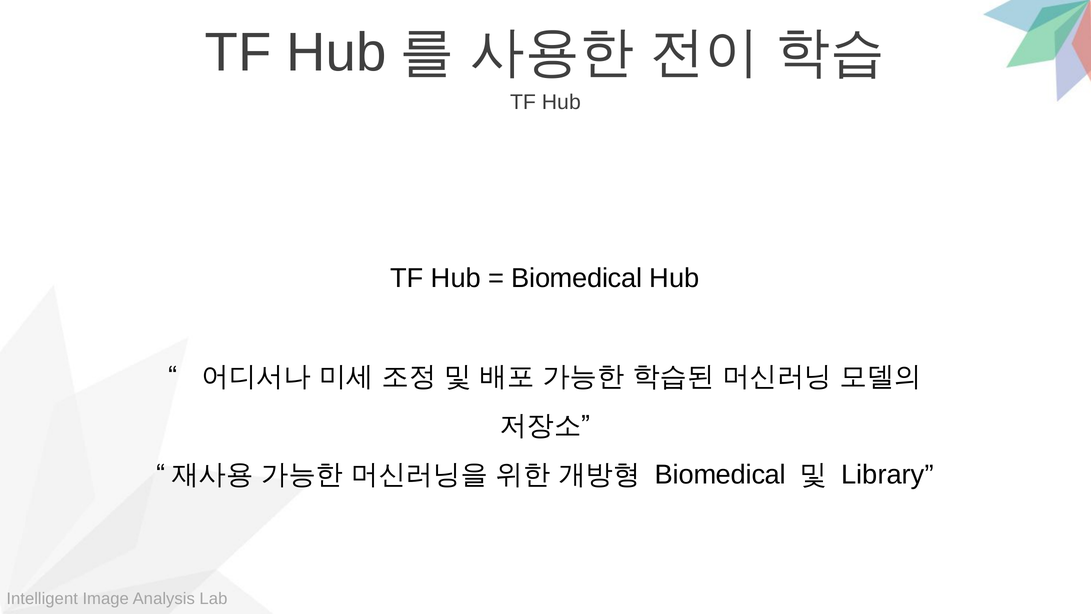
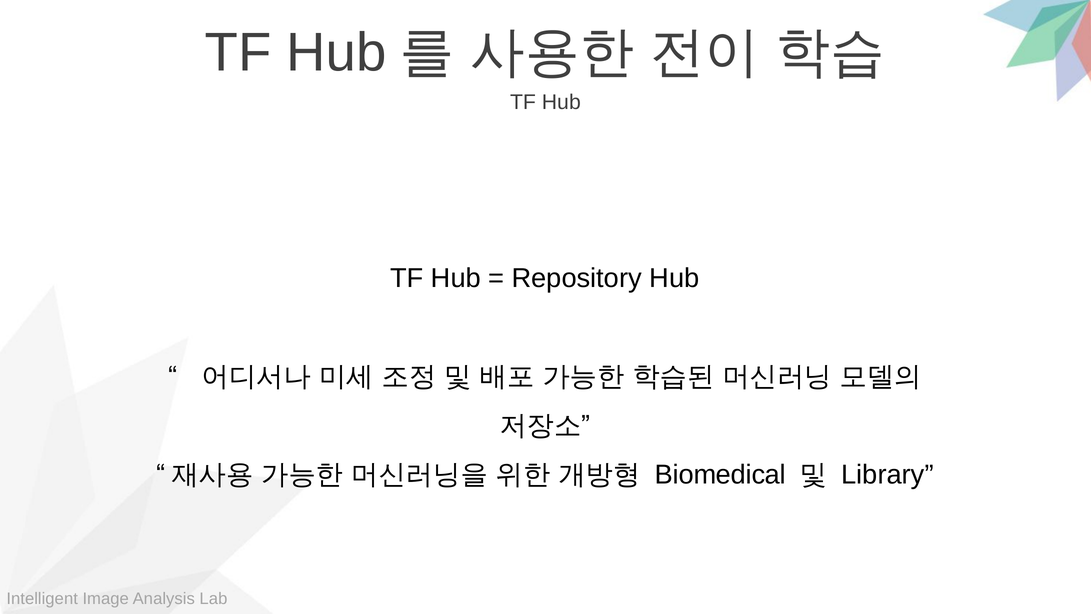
Biomedical at (577, 278): Biomedical -> Repository
